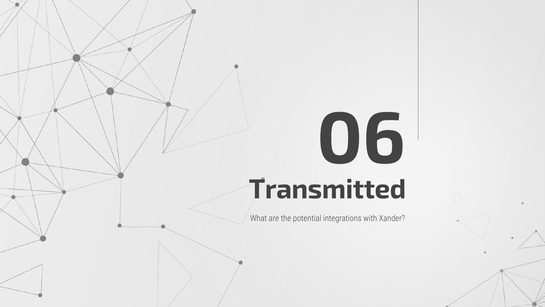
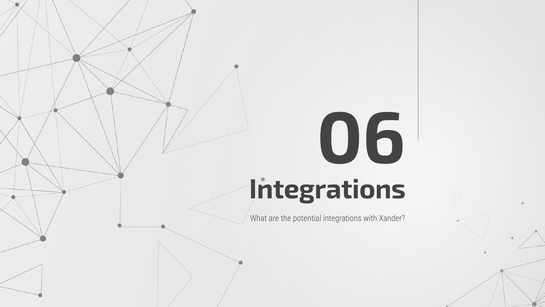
Transmitted at (327, 189): Transmitted -> Integrations
